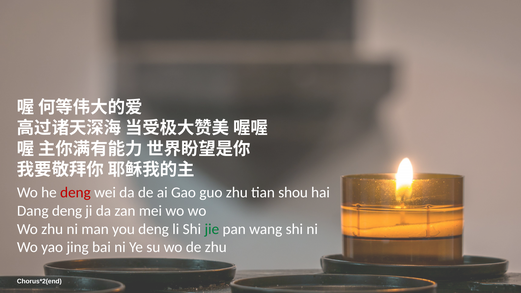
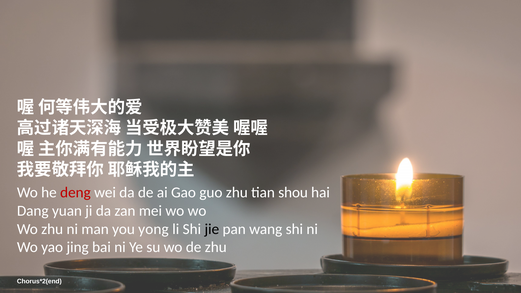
Dang deng: deng -> yuan
you deng: deng -> yong
jie colour: green -> black
